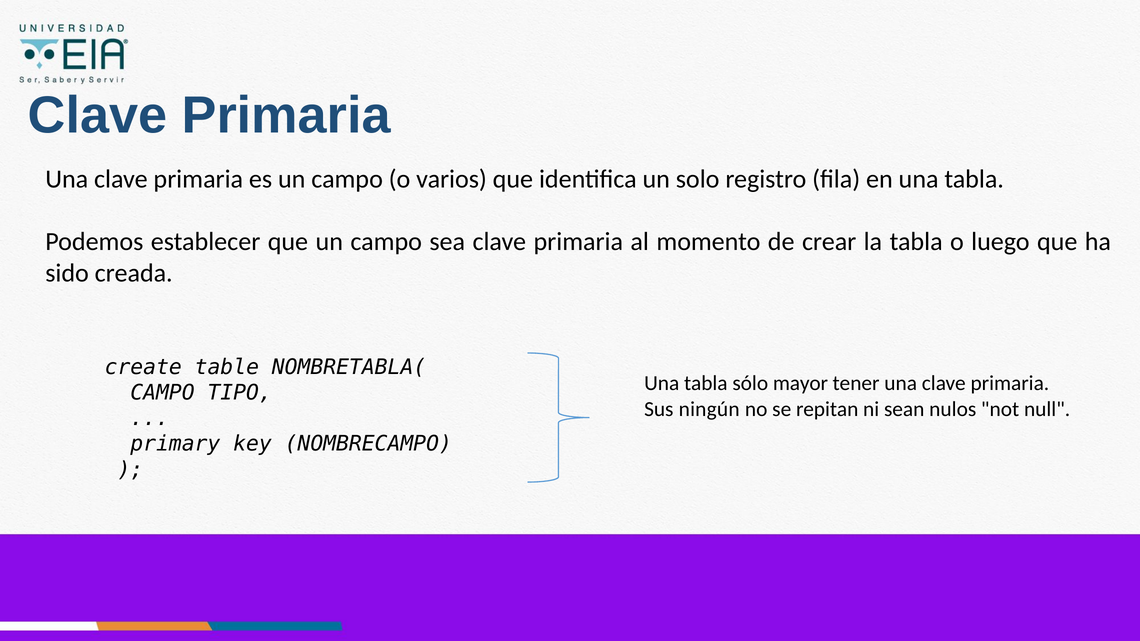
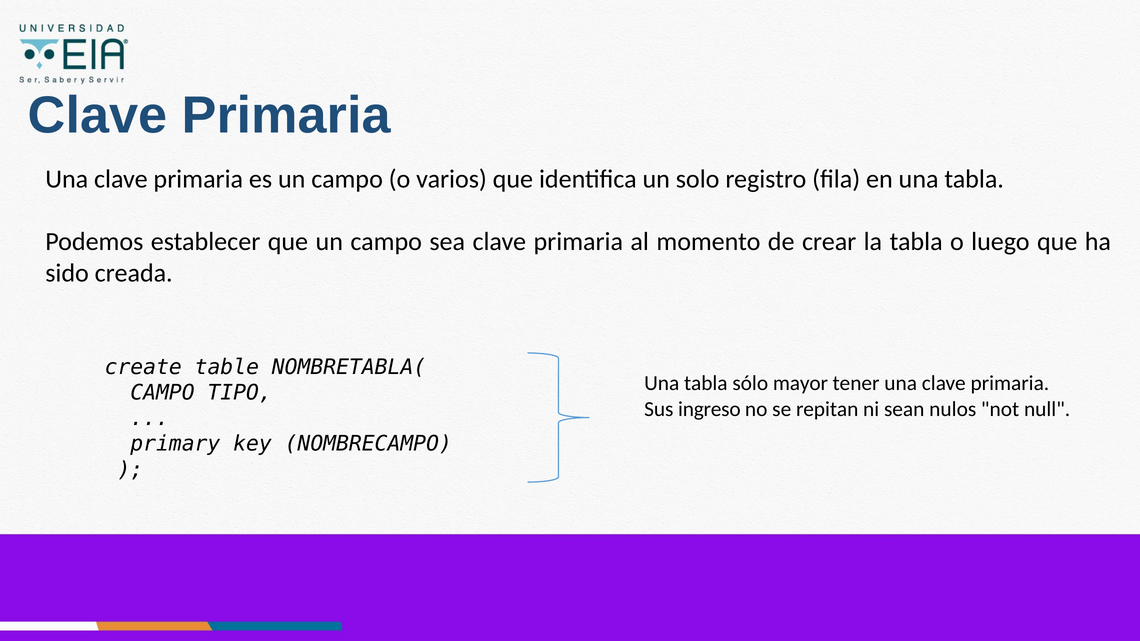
ningún: ningún -> ingreso
